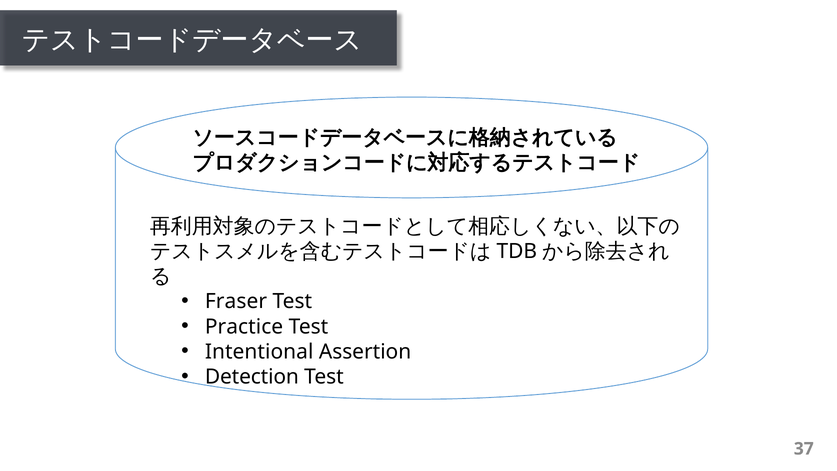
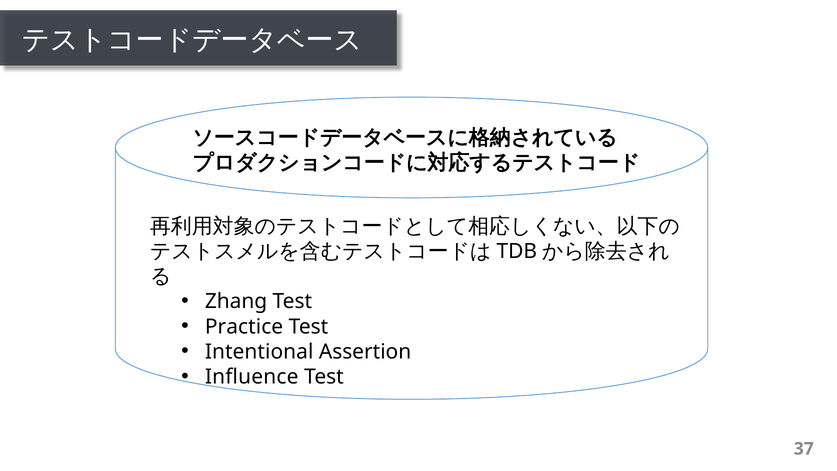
Fraser: Fraser -> Zhang
Detection: Detection -> Inﬂuence
